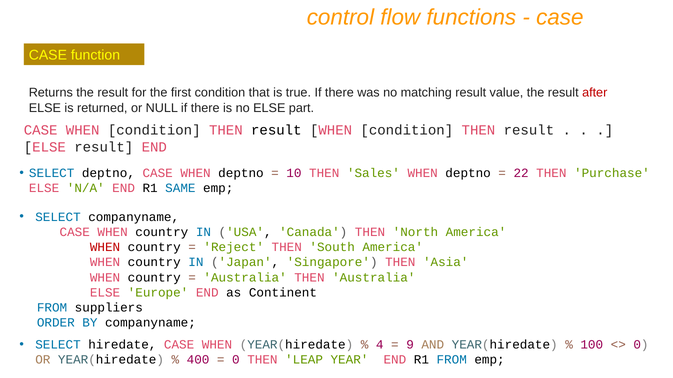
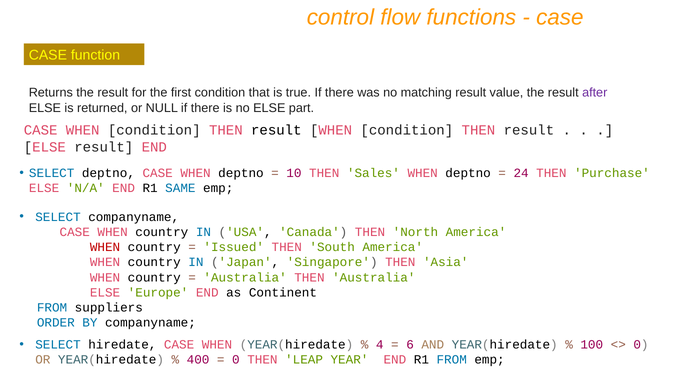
after colour: red -> purple
22: 22 -> 24
Reject: Reject -> Issued
9: 9 -> 6
